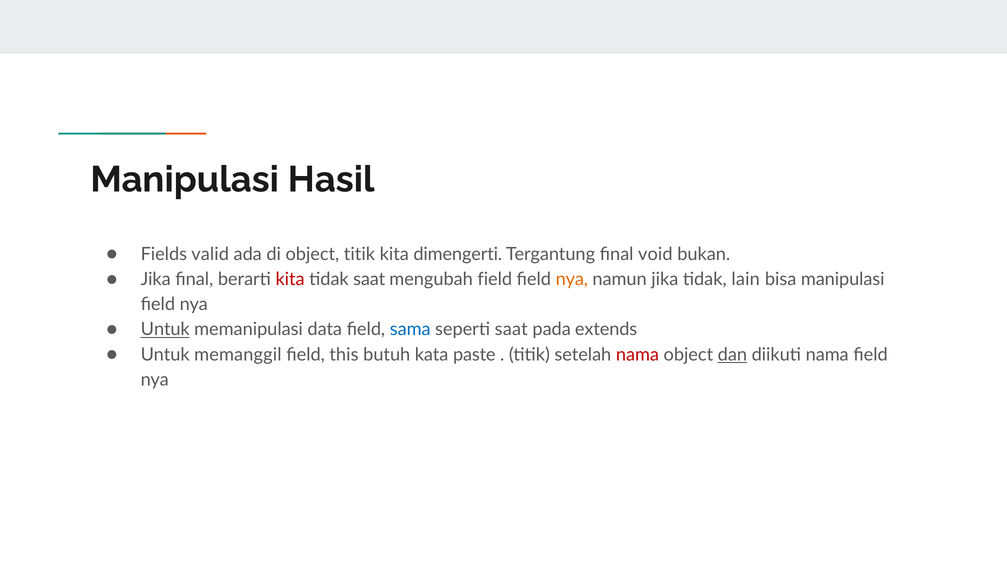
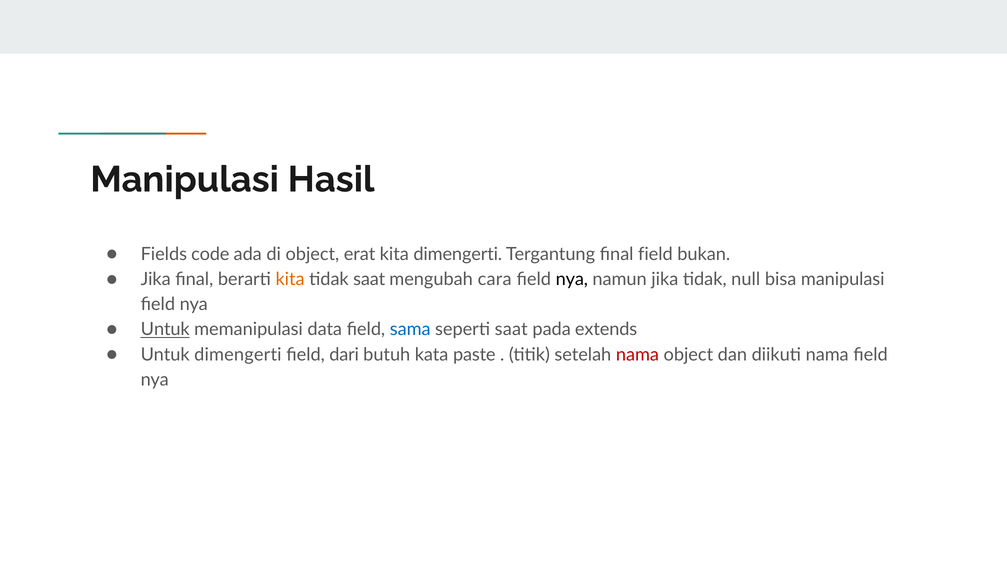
valid: valid -> code
object titik: titik -> erat
final void: void -> field
kita at (290, 280) colour: red -> orange
mengubah field: field -> cara
nya at (572, 280) colour: orange -> black
lain: lain -> null
Untuk memanggil: memanggil -> dimengerti
this: this -> dari
dan underline: present -> none
